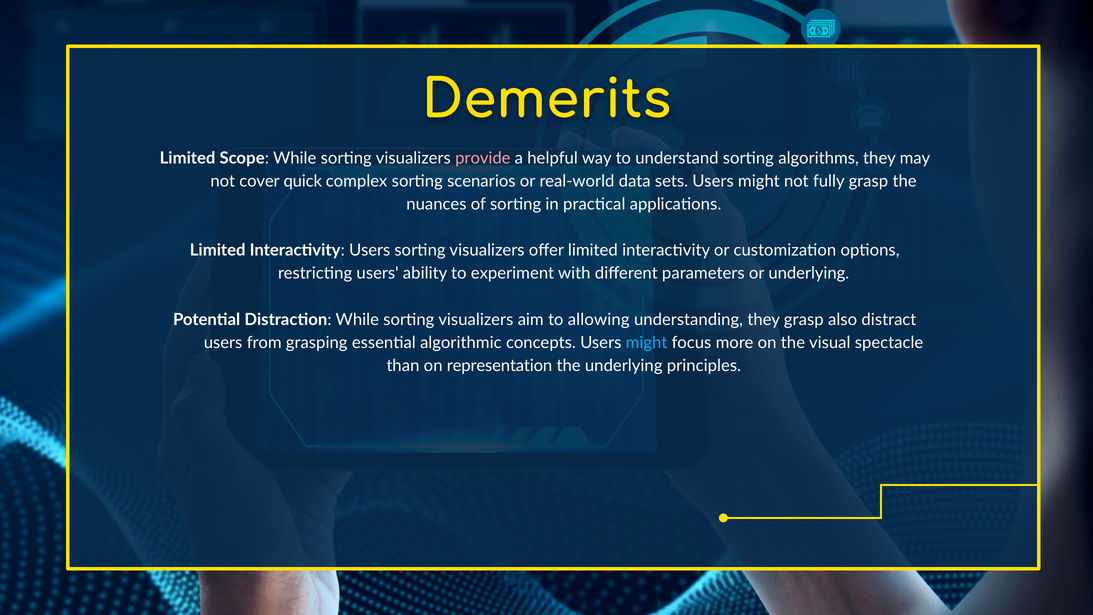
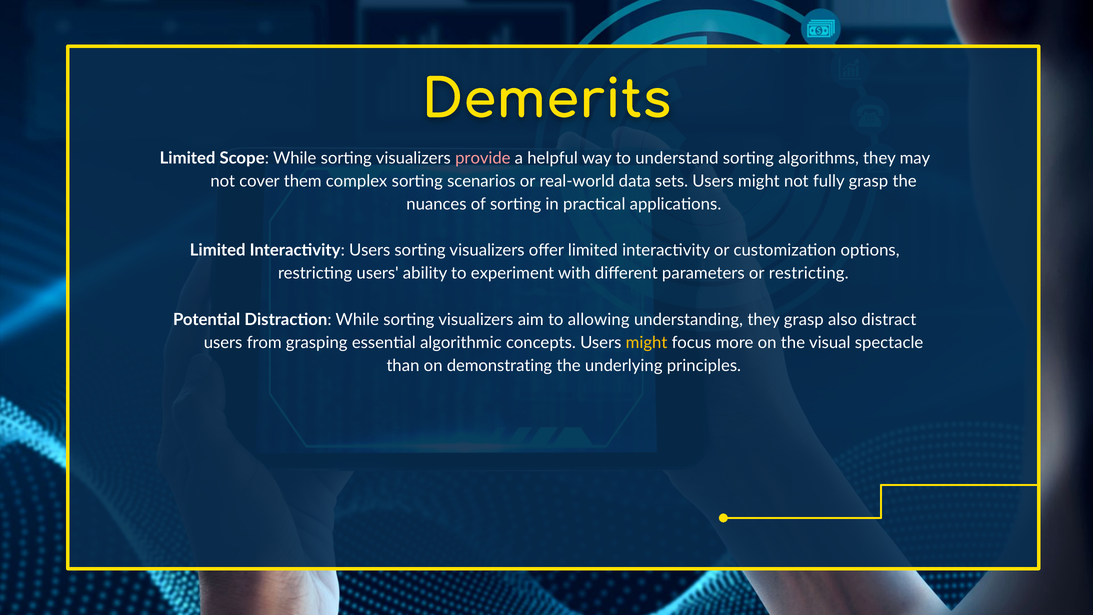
quick: quick -> them
or underlying: underlying -> restricting
might at (647, 342) colour: light blue -> yellow
representation: representation -> demonstrating
